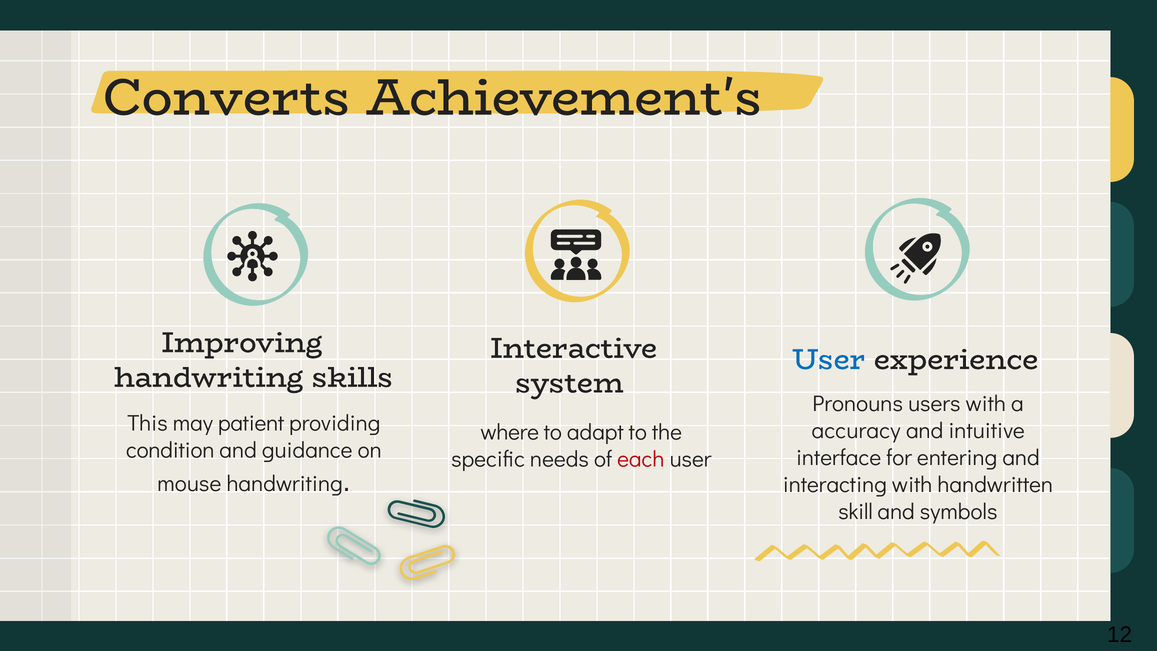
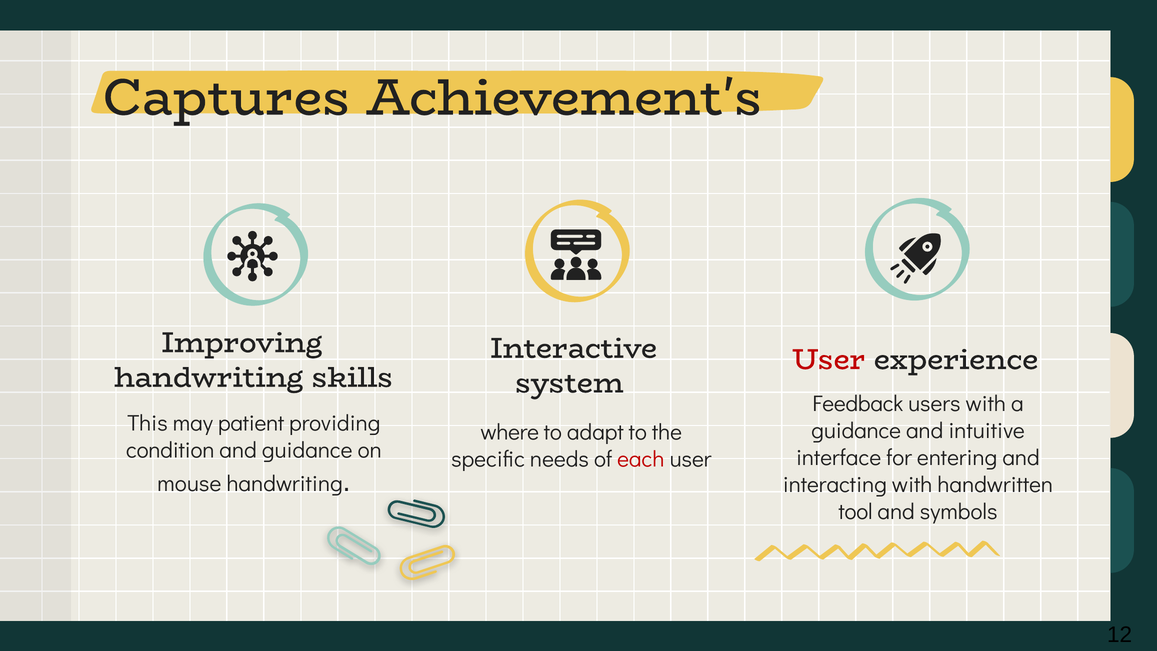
Converts: Converts -> Captures
User at (829, 359) colour: blue -> red
Pronouns: Pronouns -> Feedback
accuracy at (856, 431): accuracy -> guidance
skill: skill -> tool
